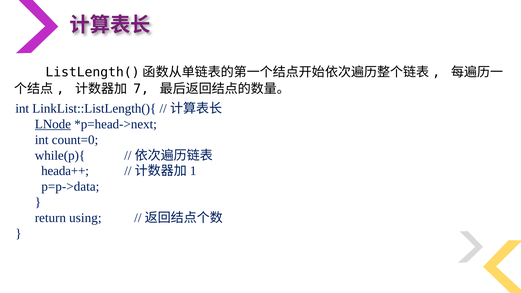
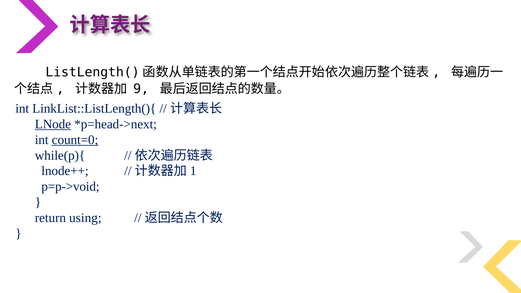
7: 7 -> 9
count=0 underline: none -> present
heada++: heada++ -> lnode++
p=p->data: p=p->data -> p=p->void
